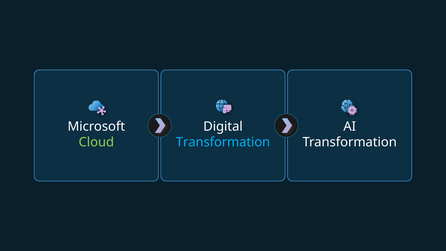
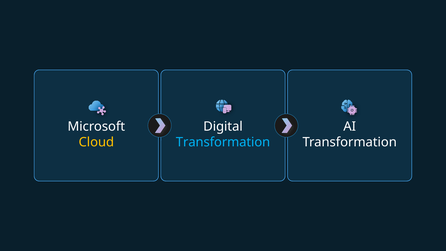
Cloud colour: light green -> yellow
